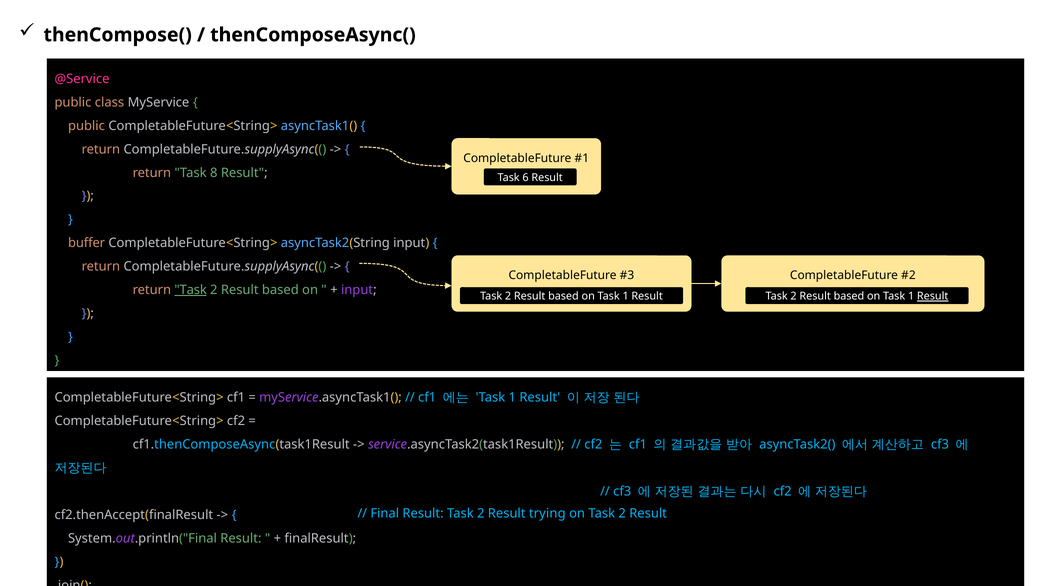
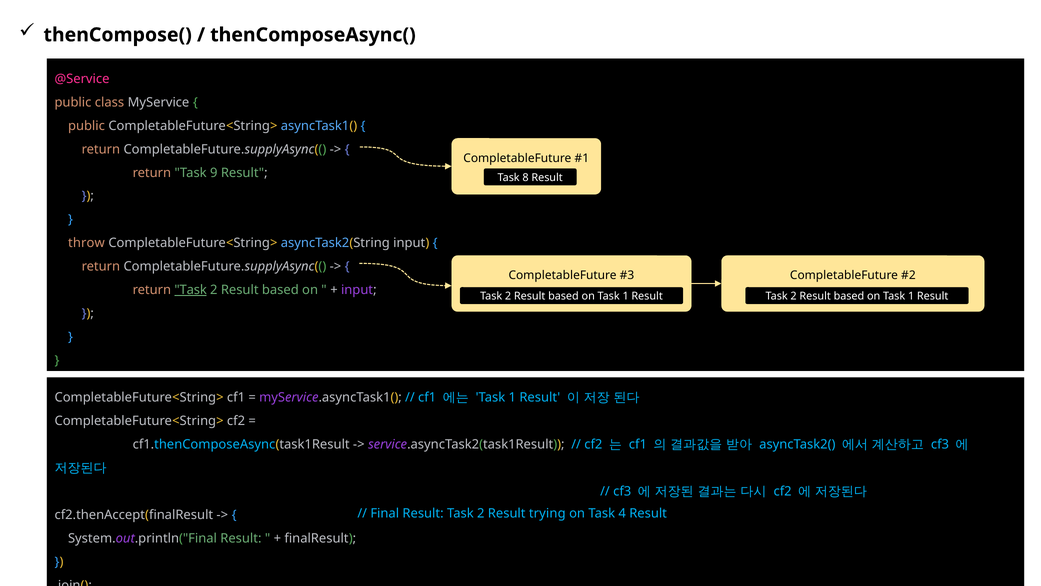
8: 8 -> 9
6: 6 -> 8
buffer: buffer -> throw
Result at (933, 296) underline: present -> none
on Task 2: 2 -> 4
